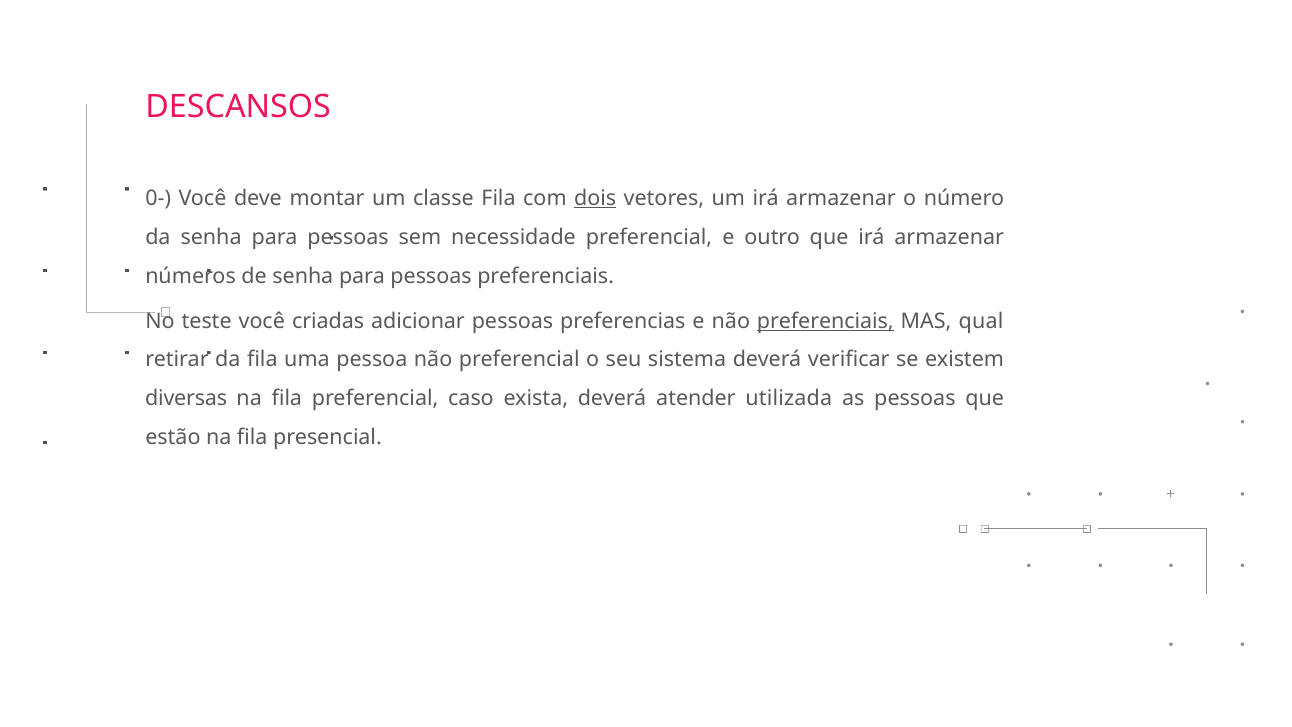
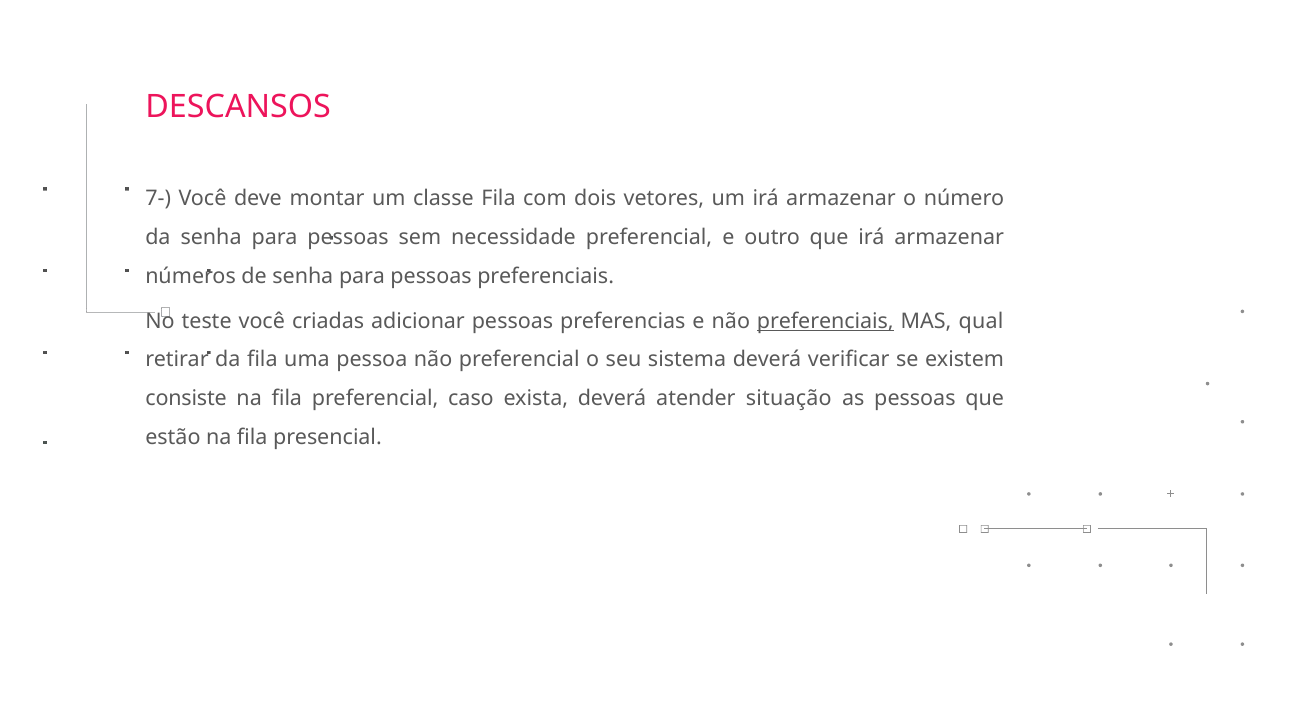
0-: 0- -> 7-
dois underline: present -> none
diversas: diversas -> consiste
utilizada: utilizada -> situação
